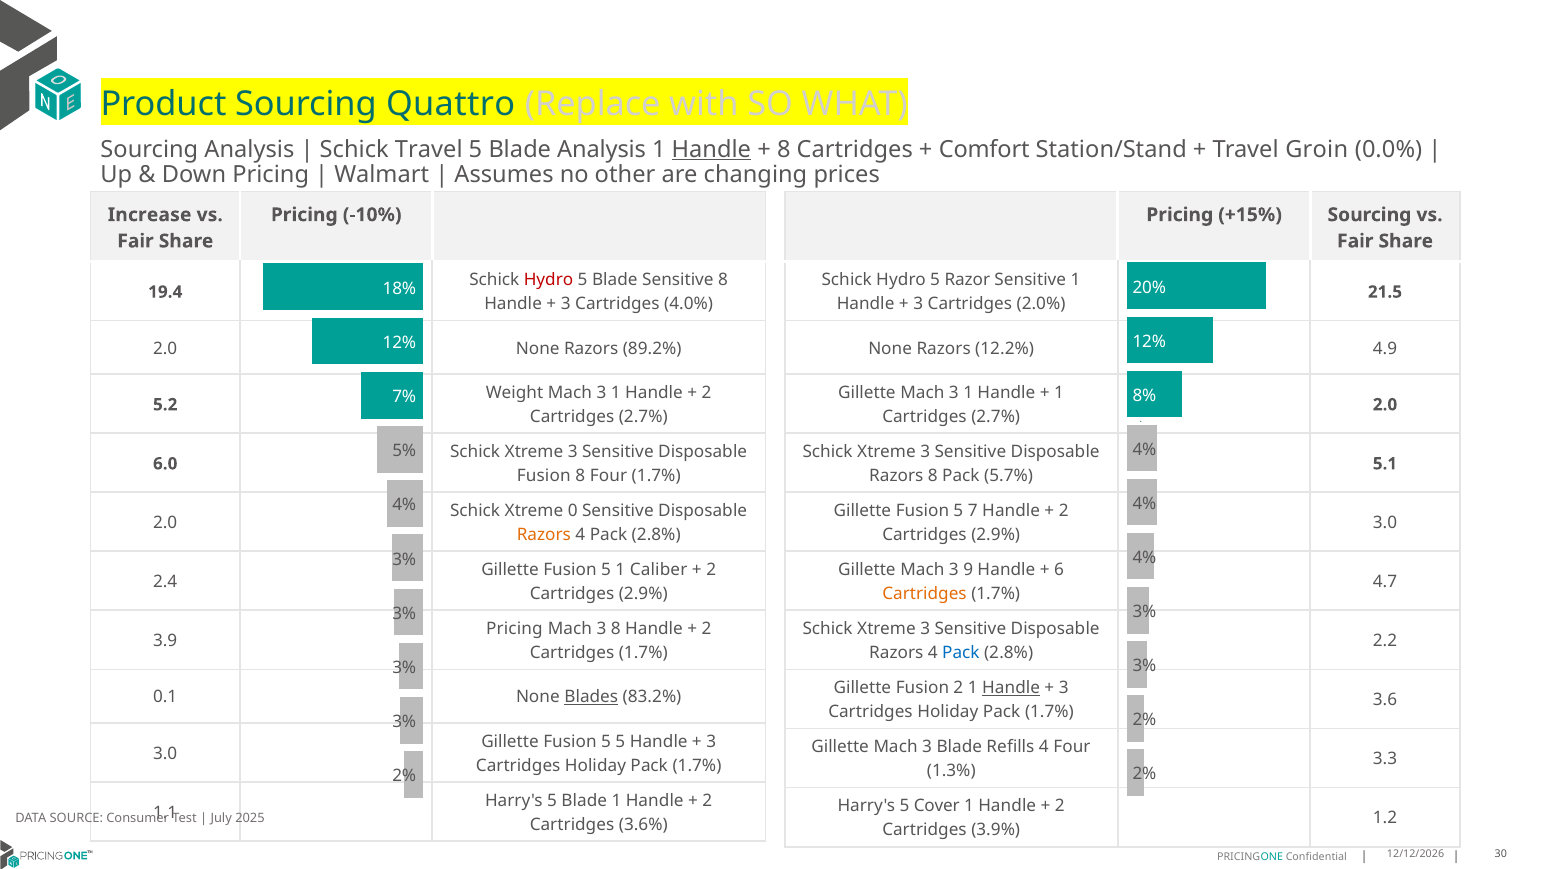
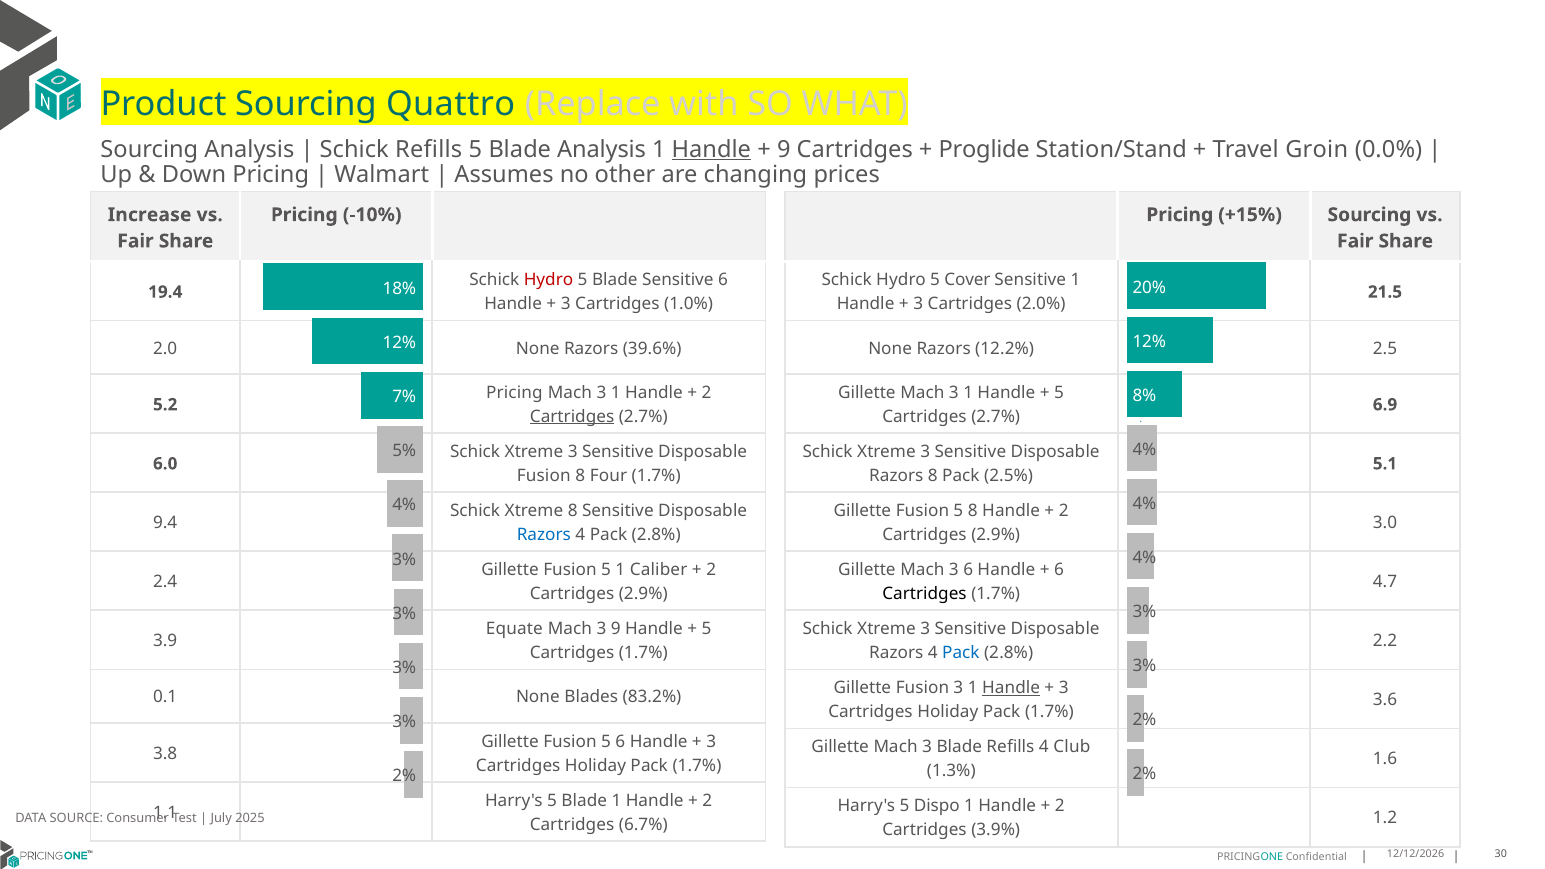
Schick Travel: Travel -> Refills
8 at (784, 150): 8 -> 9
Comfort: Comfort -> Proglide
Sensitive 8: 8 -> 6
Razor: Razor -> Cover
4.0%: 4.0% -> 1.0%
89.2%: 89.2% -> 39.6%
4.9: 4.9 -> 2.5
Weight at (514, 393): Weight -> Pricing
1 at (1059, 393): 1 -> 5
2.0 at (1385, 405): 2.0 -> 6.9
Cartridges at (572, 417) underline: none -> present
5.7%: 5.7% -> 2.5%
Xtreme 0: 0 -> 8
5 7: 7 -> 8
2.0 at (165, 523): 2.0 -> 9.4
Razors at (544, 535) colour: orange -> blue
3 9: 9 -> 6
Cartridges at (925, 594) colour: orange -> black
Pricing at (514, 629): Pricing -> Equate
3 8: 8 -> 9
2 at (707, 629): 2 -> 5
Fusion 2: 2 -> 3
Blades underline: present -> none
5 5: 5 -> 6
4 Four: Four -> Club
3.0 at (165, 754): 3.0 -> 3.8
3.3: 3.3 -> 1.6
Cover: Cover -> Dispo
3.6%: 3.6% -> 6.7%
